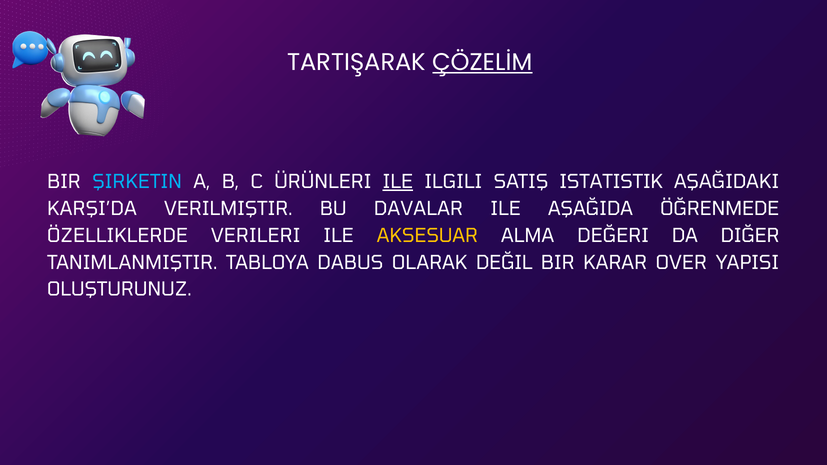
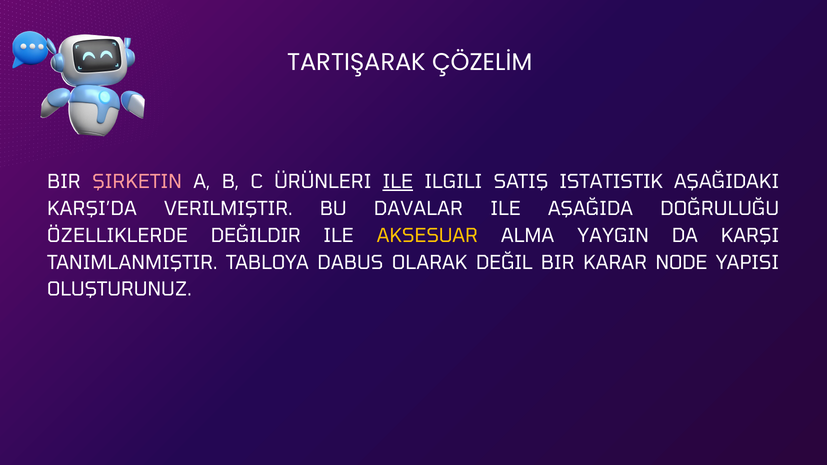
ÇÖZELİM underline: present -> none
ŞIRKETIN colour: light blue -> pink
ÖĞRENMEDE: ÖĞRENMEDE -> DOĞRULUĞU
VERILERI: VERILERI -> DEĞILDIR
DEĞERI: DEĞERI -> YAYGIN
DIĞER: DIĞER -> KARŞI
OVER: OVER -> NODE
